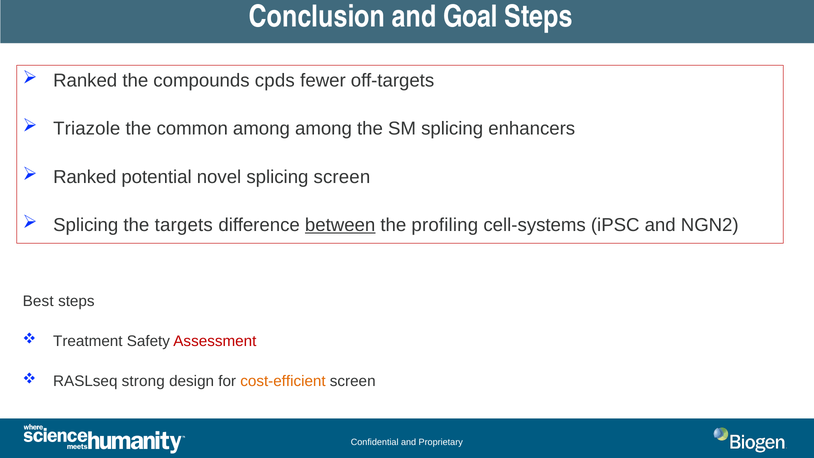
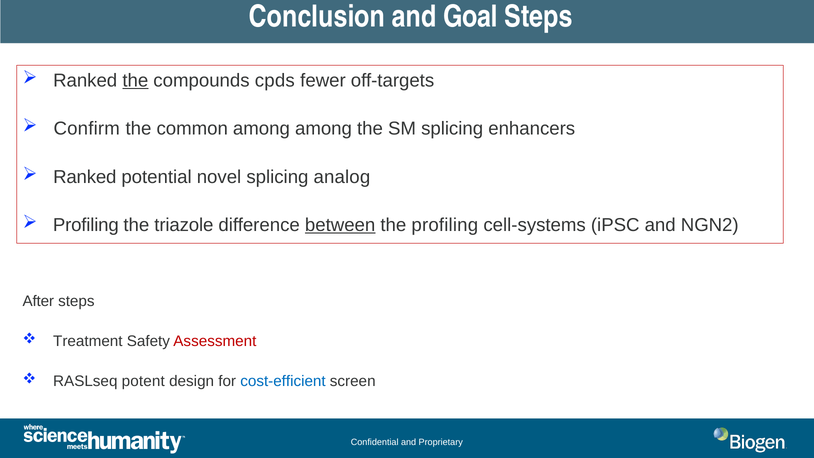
the at (135, 81) underline: none -> present
Triazole: Triazole -> Confirm
splicing screen: screen -> analog
Splicing at (86, 225): Splicing -> Profiling
targets: targets -> triazole
Best: Best -> After
strong: strong -> potent
cost-efficient colour: orange -> blue
